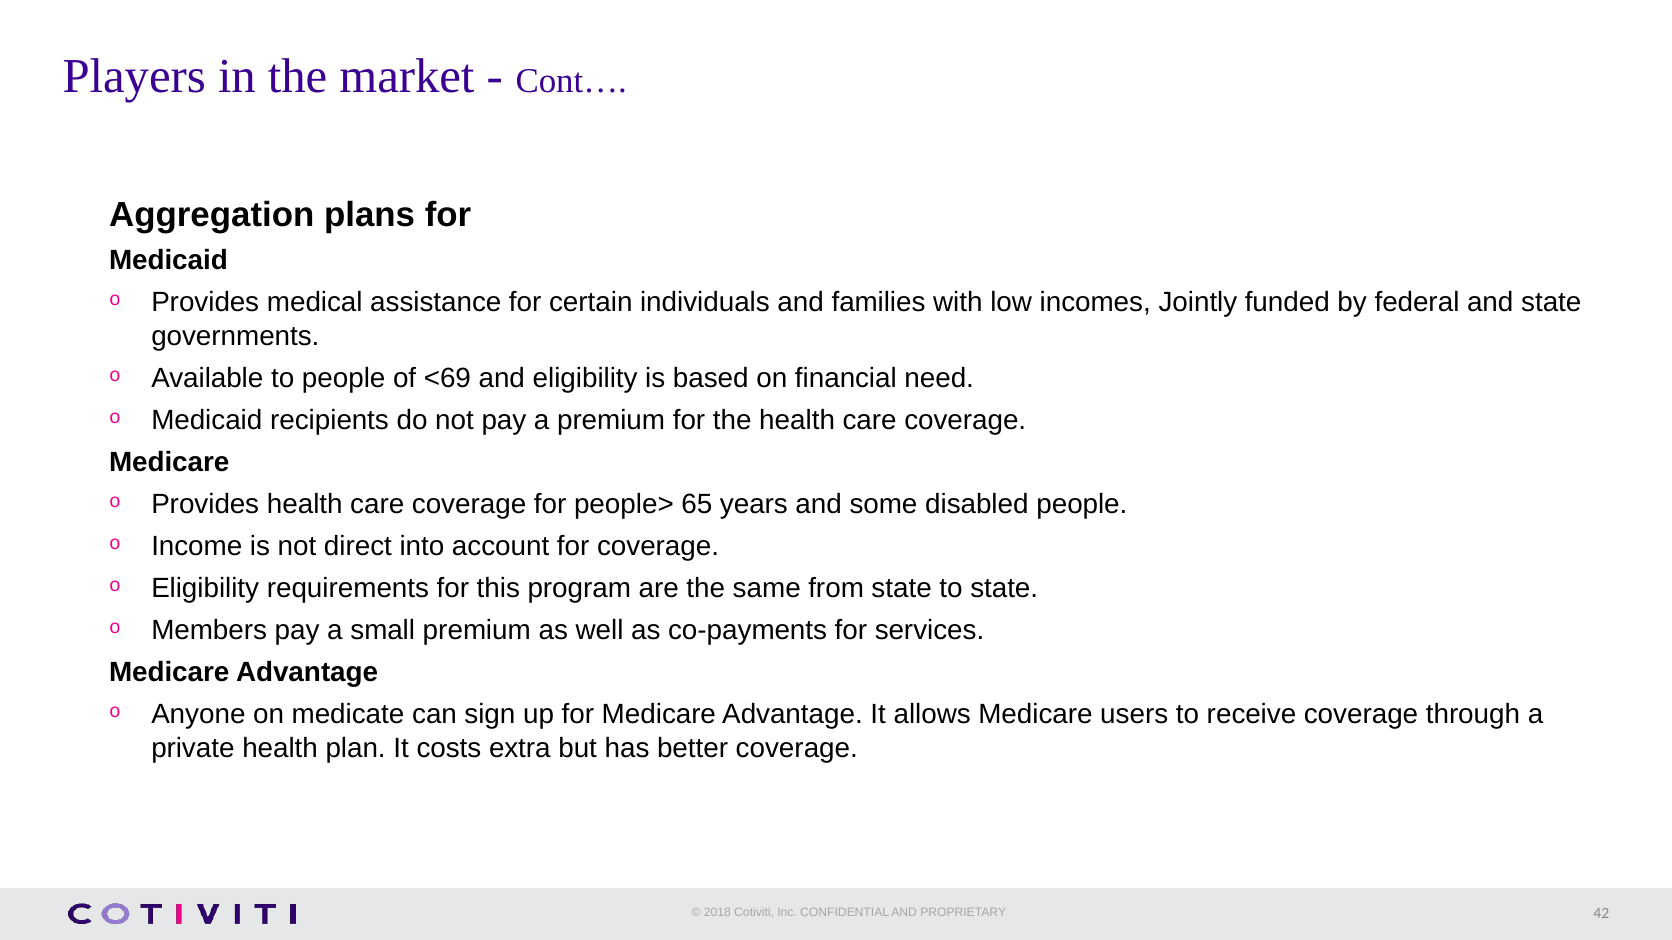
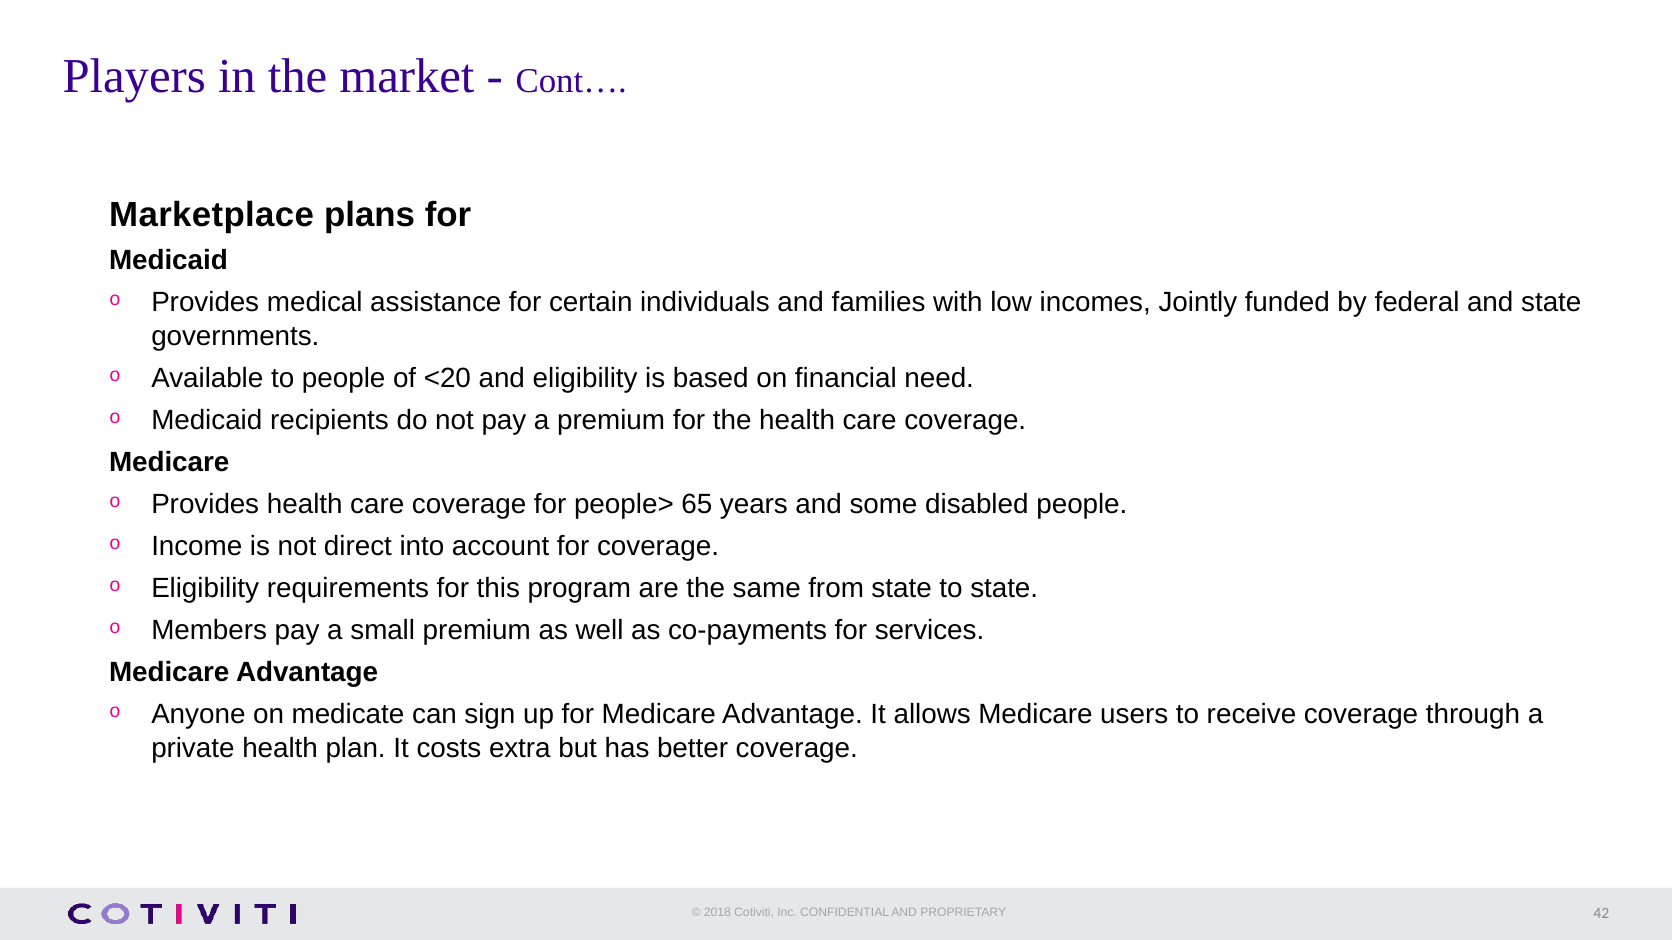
Aggregation: Aggregation -> Marketplace
<69: <69 -> <20
